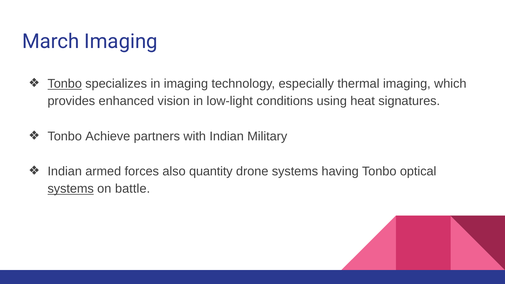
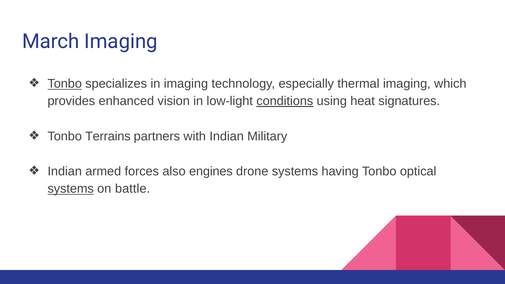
conditions underline: none -> present
Achieve: Achieve -> Terrains
quantity: quantity -> engines
